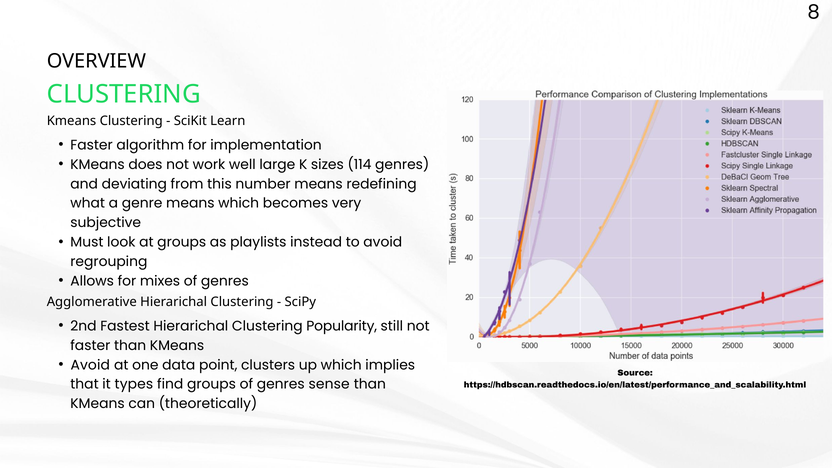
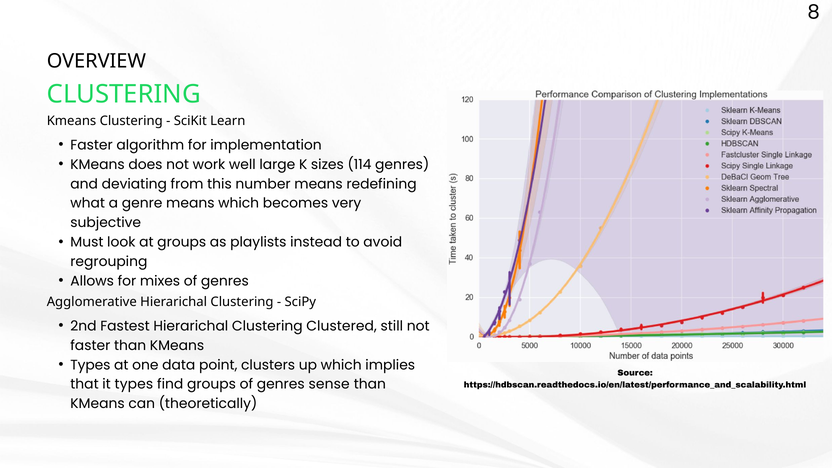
Popularity: Popularity -> Clustered
Avoid at (90, 365): Avoid -> Types
